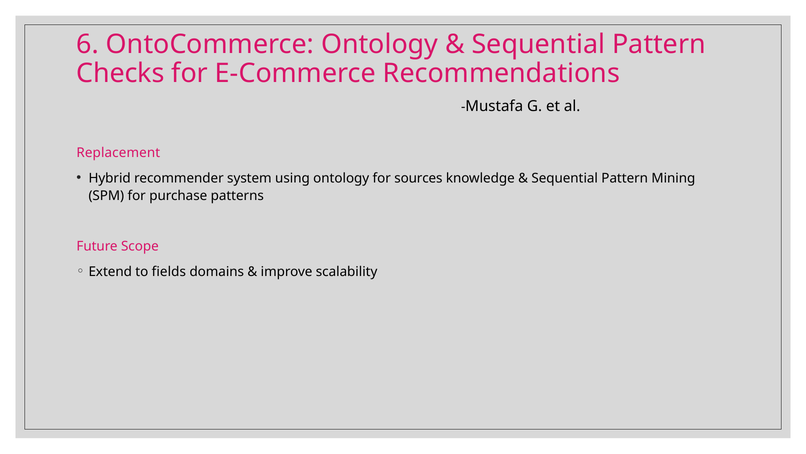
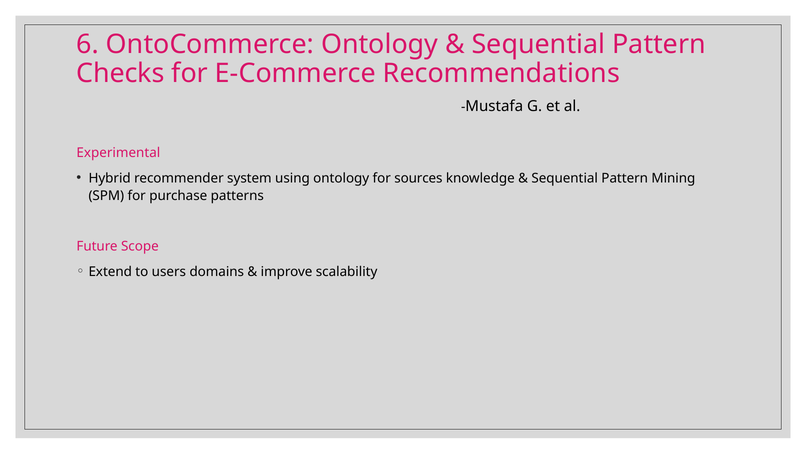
Replacement: Replacement -> Experimental
fields: fields -> users
